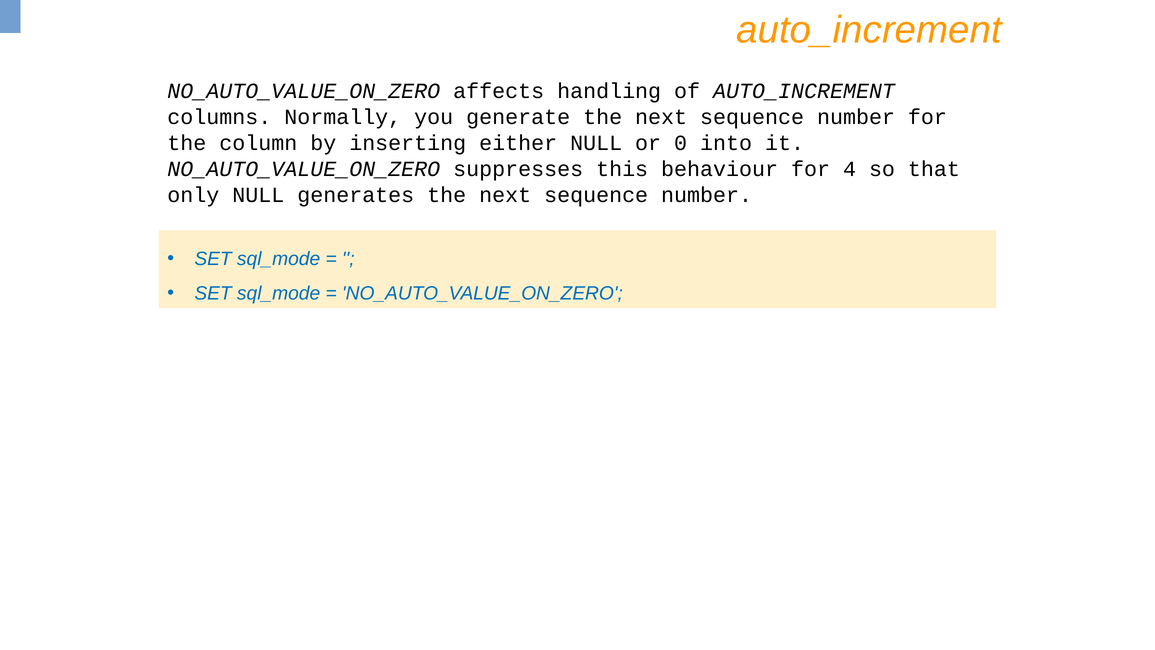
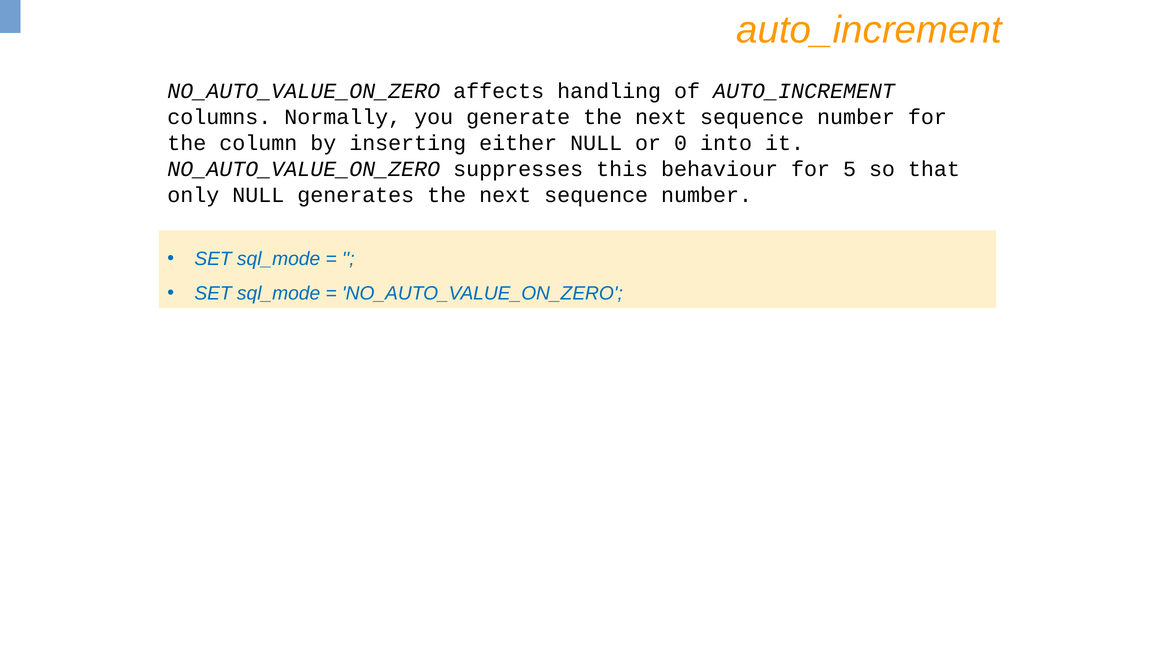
4: 4 -> 5
